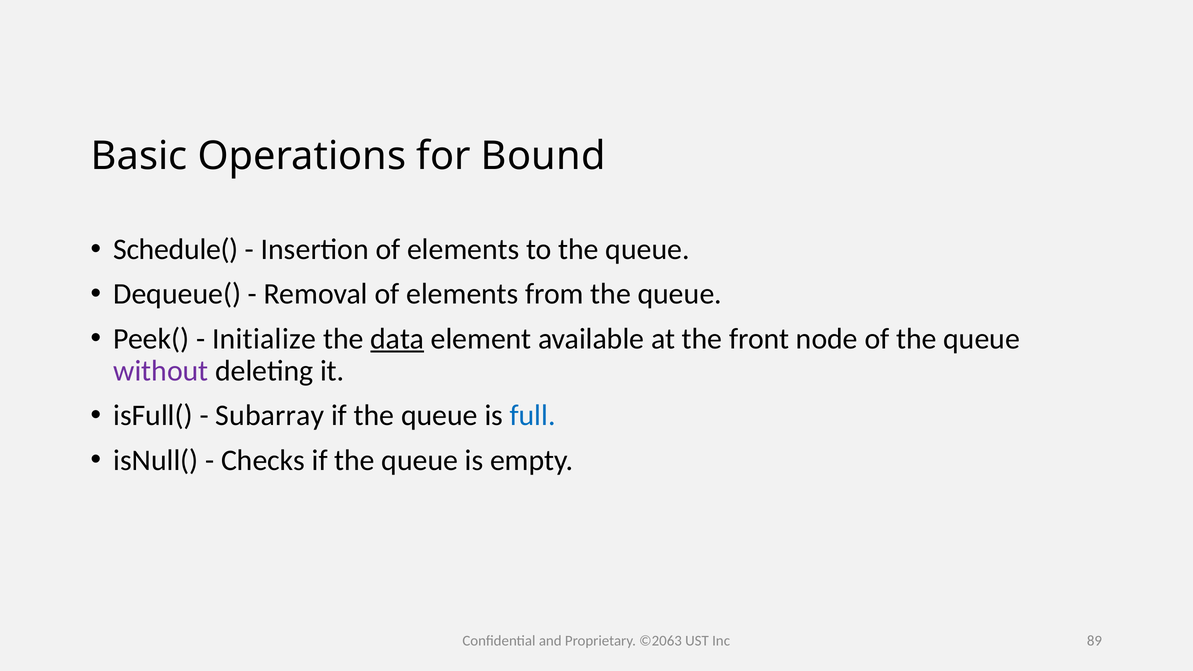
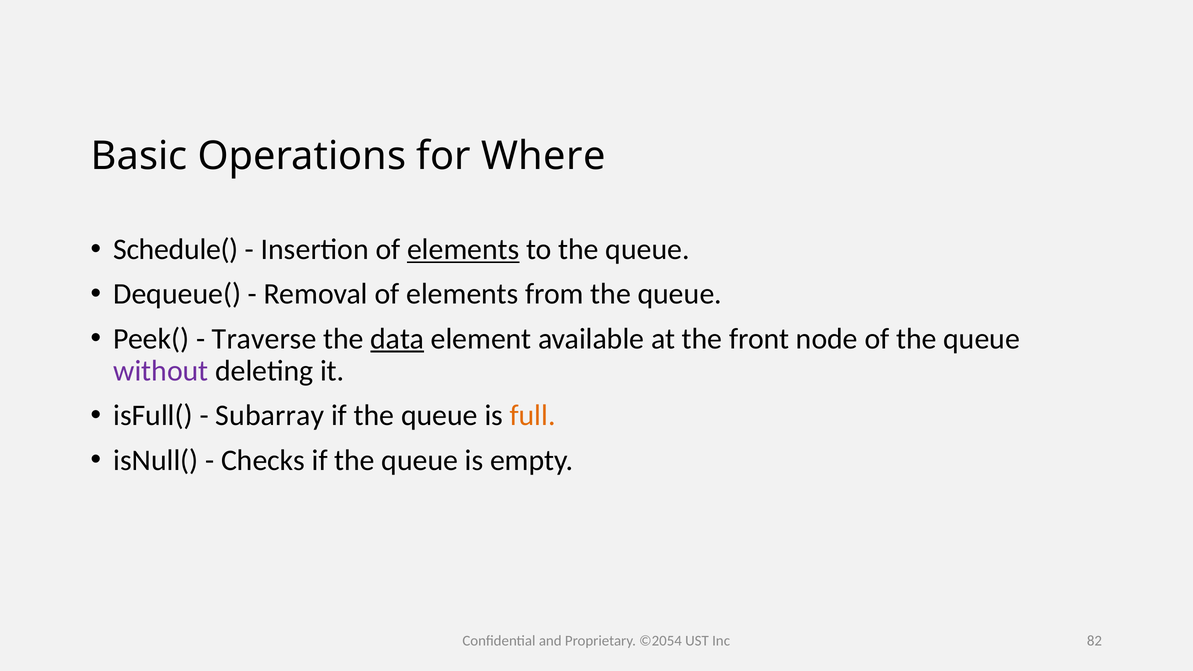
Bound: Bound -> Where
elements at (463, 250) underline: none -> present
Initialize: Initialize -> Traverse
full colour: blue -> orange
©2063: ©2063 -> ©2054
89: 89 -> 82
